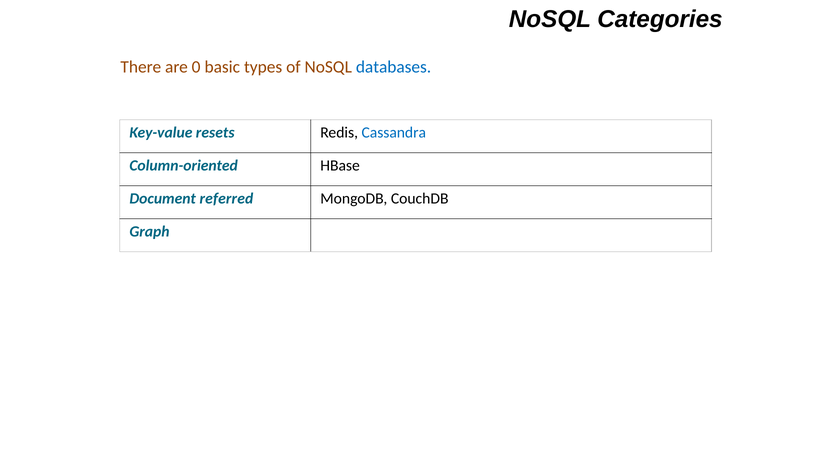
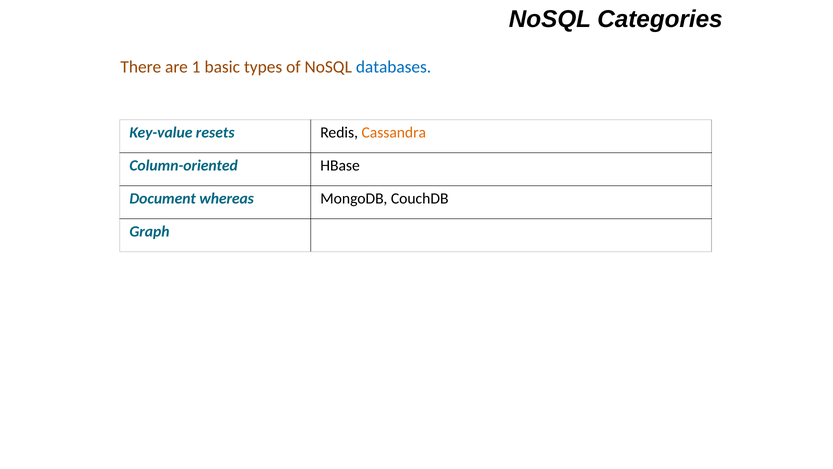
0: 0 -> 1
Cassandra colour: blue -> orange
referred: referred -> whereas
